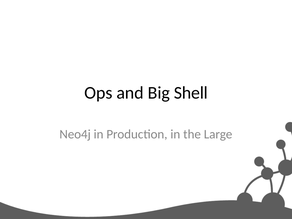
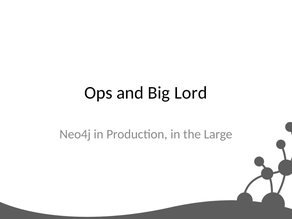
Shell: Shell -> Lord
